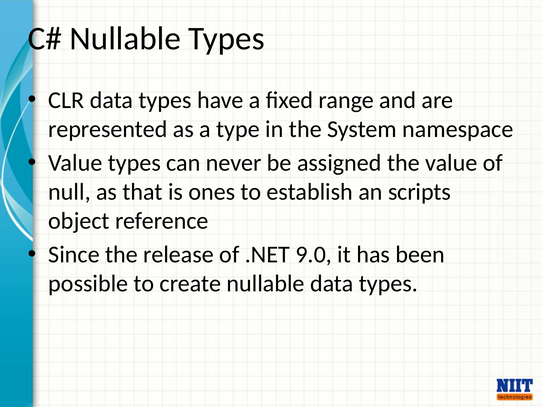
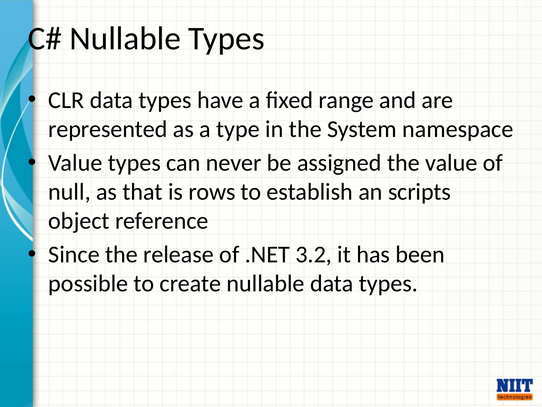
ones: ones -> rows
9.0: 9.0 -> 3.2
